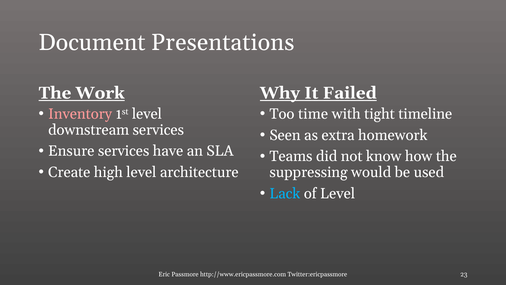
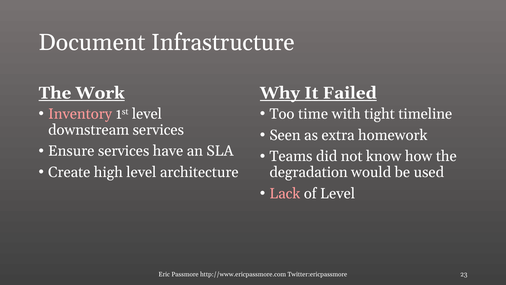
Presentations: Presentations -> Infrastructure
suppressing: suppressing -> degradation
Lack colour: light blue -> pink
